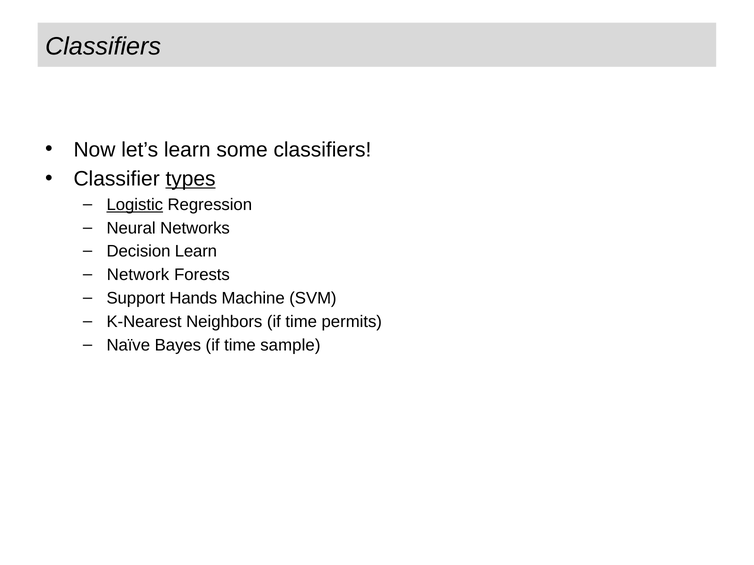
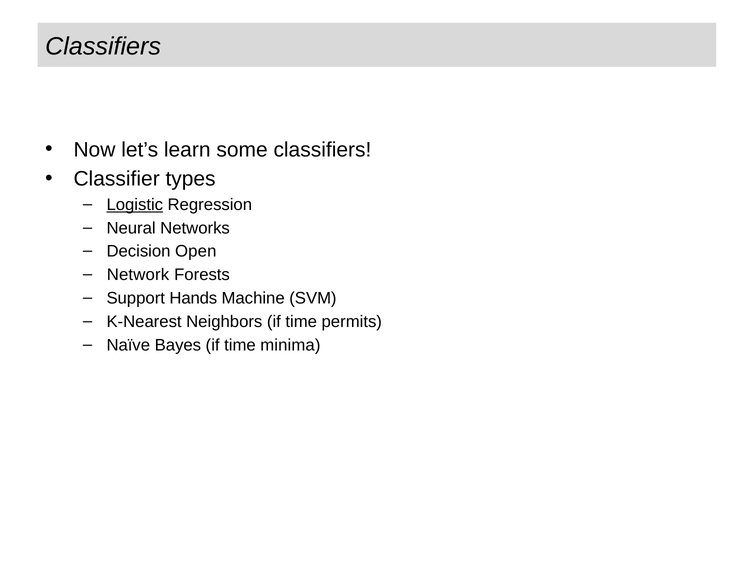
types underline: present -> none
Decision Learn: Learn -> Open
sample: sample -> minima
